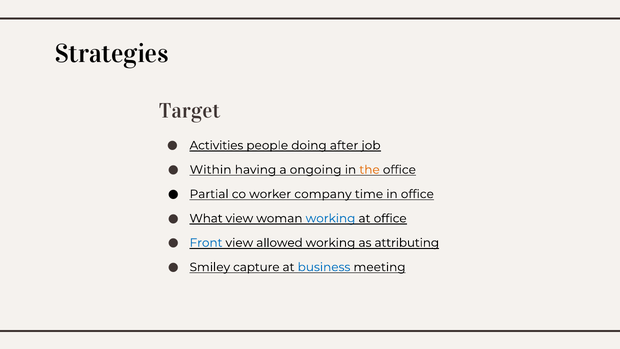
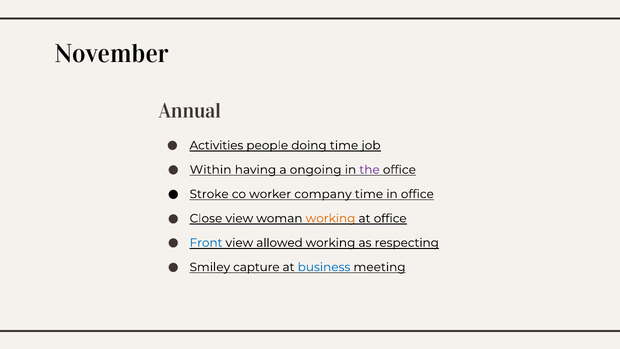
Strategies: Strategies -> November
Target: Target -> Annual
doing after: after -> time
the colour: orange -> purple
Partial: Partial -> Stroke
What: What -> Close
working at (331, 218) colour: blue -> orange
attributing: attributing -> respecting
